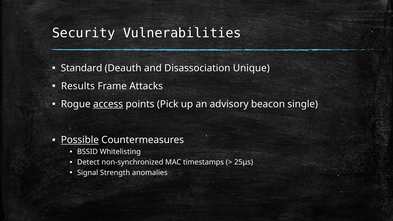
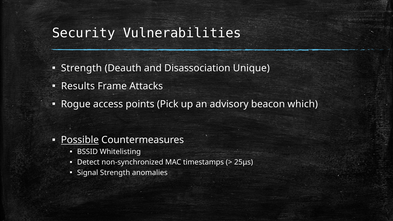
Standard at (82, 68): Standard -> Strength
access underline: present -> none
single: single -> which
